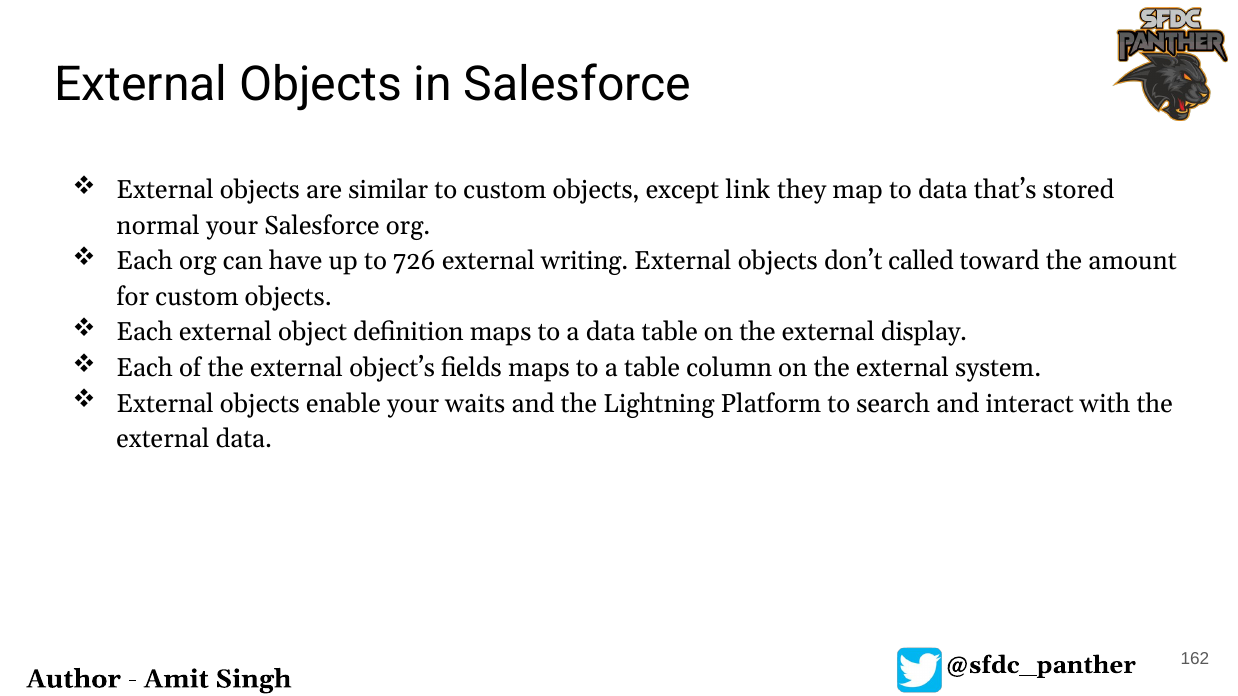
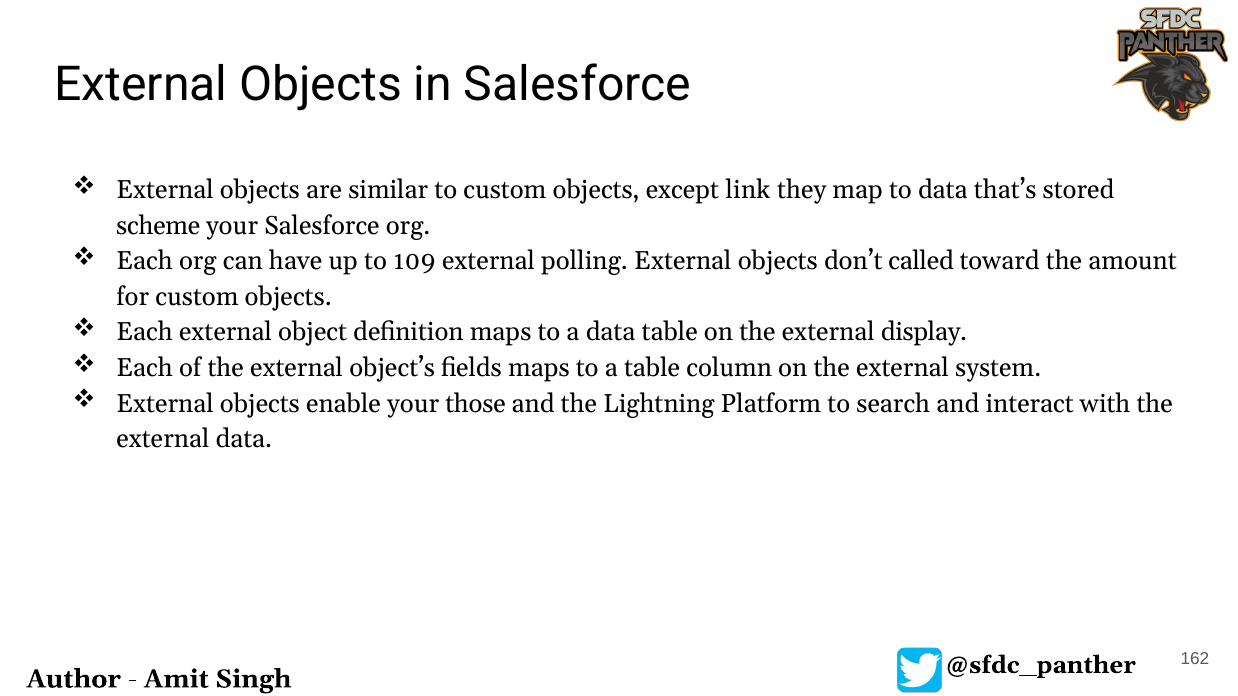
normal: normal -> scheme
726: 726 -> 109
writing: writing -> polling
waits: waits -> those
